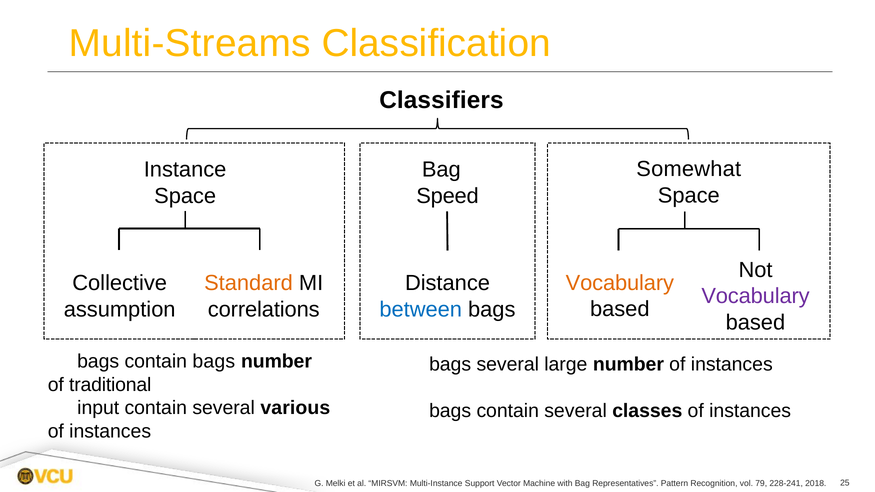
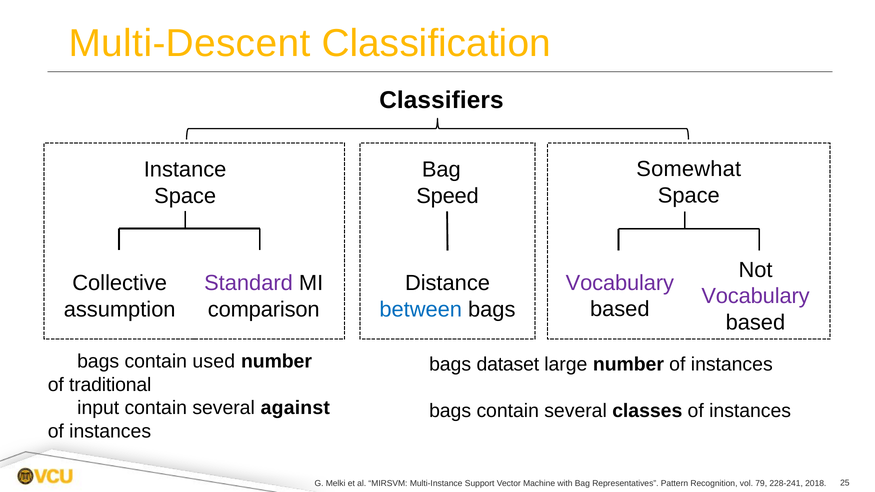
Multi-Streams: Multi-Streams -> Multi-Descent
Vocabulary at (620, 283) colour: orange -> purple
Standard colour: orange -> purple
correlations: correlations -> comparison
contain bags: bags -> used
bags several: several -> dataset
various: various -> against
